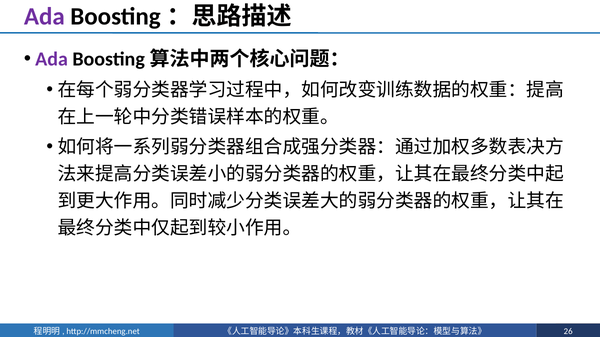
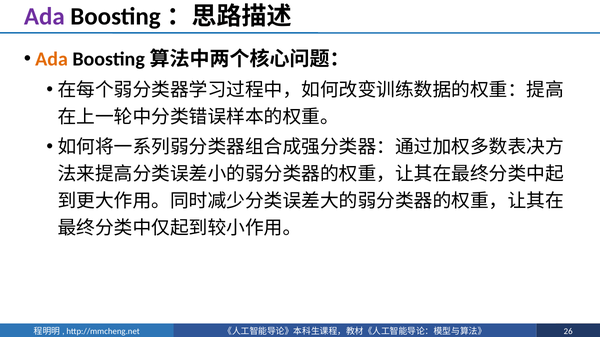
Ada at (52, 59) colour: purple -> orange
